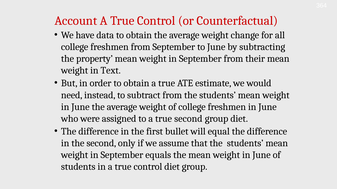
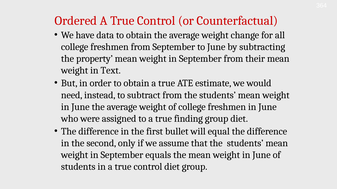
Account: Account -> Ordered
true second: second -> finding
